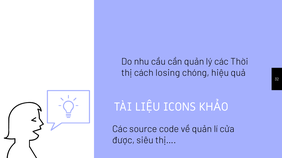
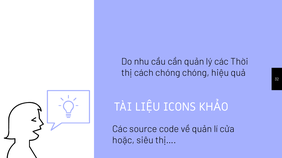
cách losing: losing -> chóng
được: được -> hoặc
